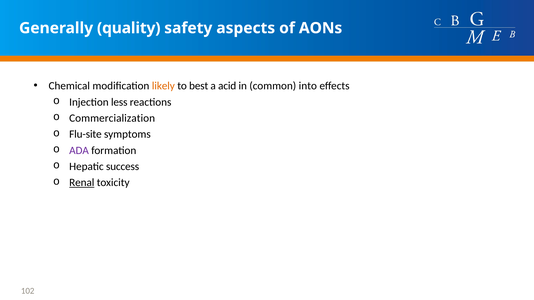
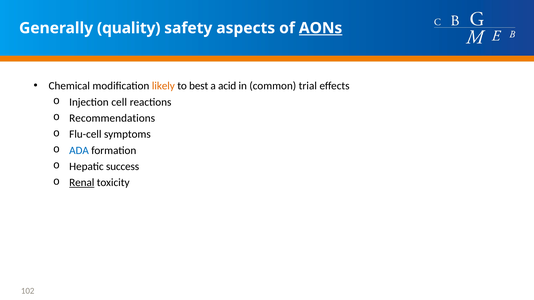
AONs underline: none -> present
into: into -> trial
less: less -> cell
Commercialization: Commercialization -> Recommendations
Flu-site: Flu-site -> Flu-cell
ADA colour: purple -> blue
